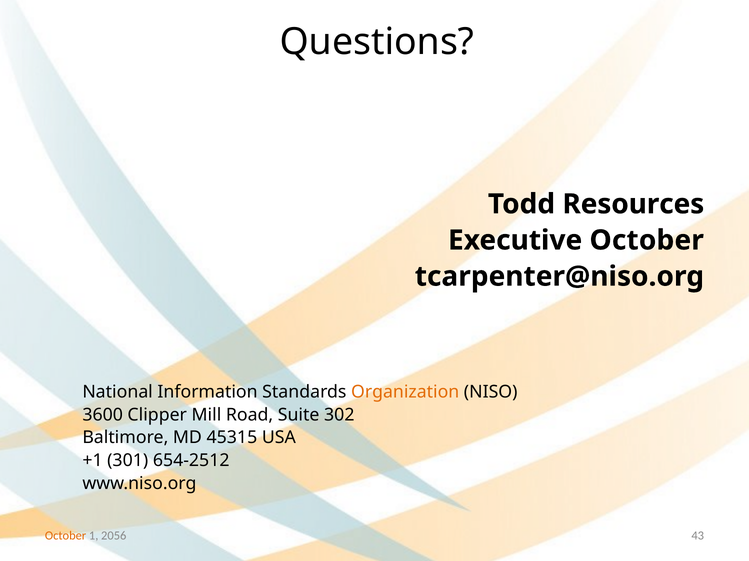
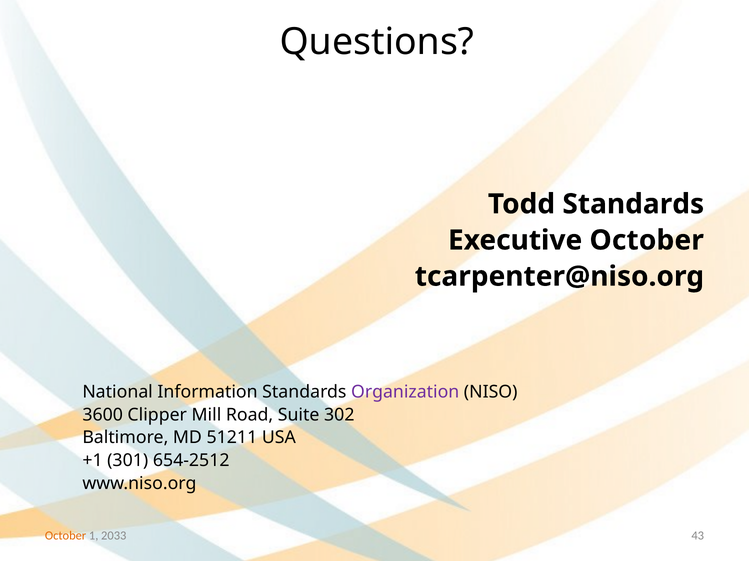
Todd Resources: Resources -> Standards
Organization colour: orange -> purple
45315: 45315 -> 51211
2056: 2056 -> 2033
